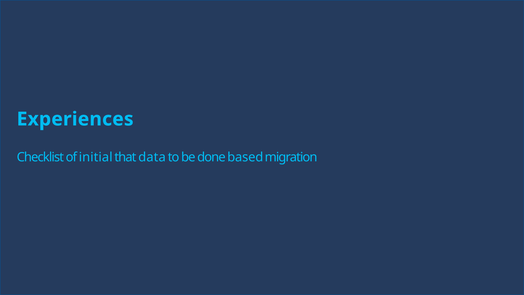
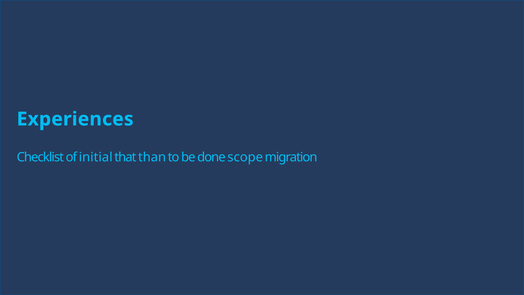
data: data -> than
based: based -> scope
